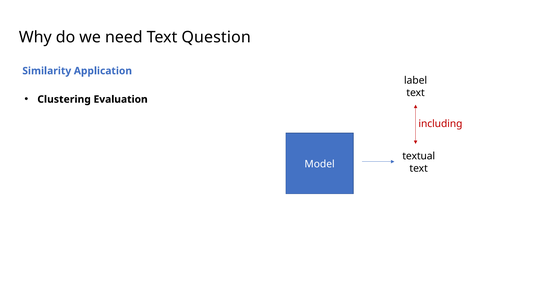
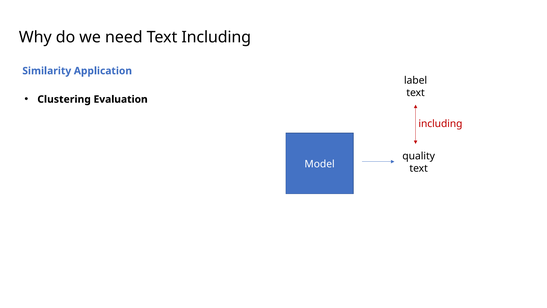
need Text Question: Question -> Including
textual: textual -> quality
